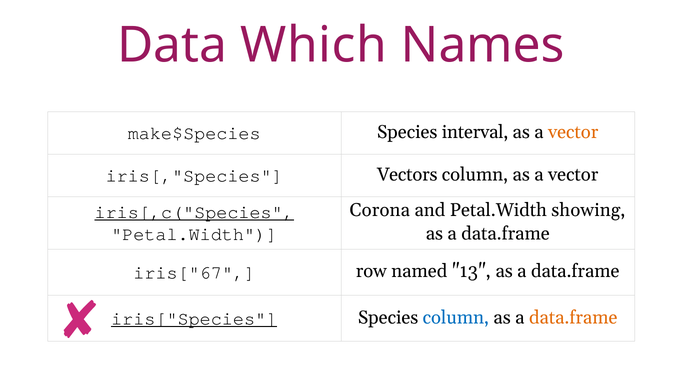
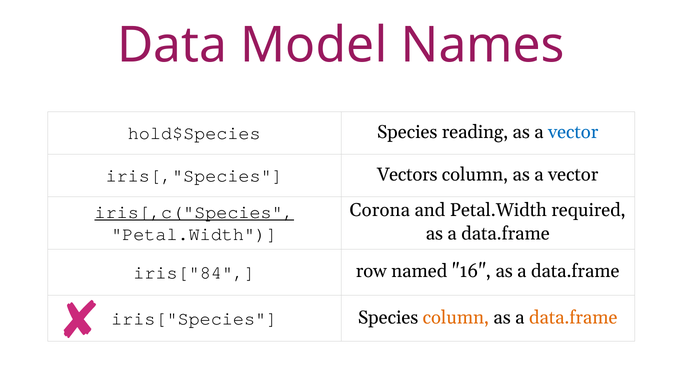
Which: Which -> Model
make$Species: make$Species -> hold$Species
interval: interval -> reading
vector at (573, 132) colour: orange -> blue
showing: showing -> required
iris["67: iris["67 -> iris["84
13: 13 -> 16
iris["Species underline: present -> none
column at (456, 317) colour: blue -> orange
